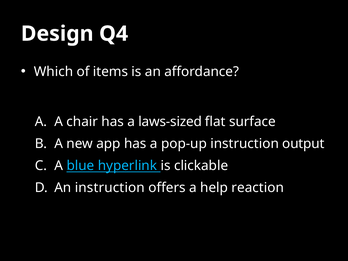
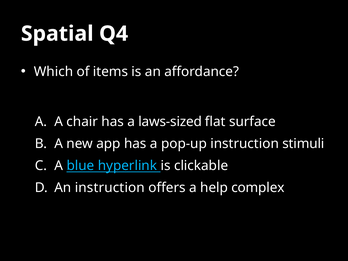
Design: Design -> Spatial
output: output -> stimuli
reaction: reaction -> complex
